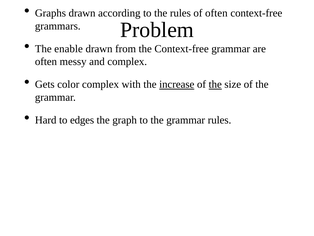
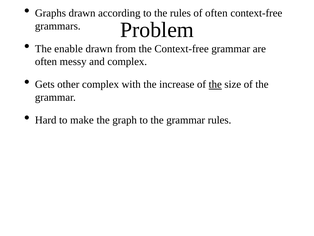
color: color -> other
increase underline: present -> none
edges: edges -> make
